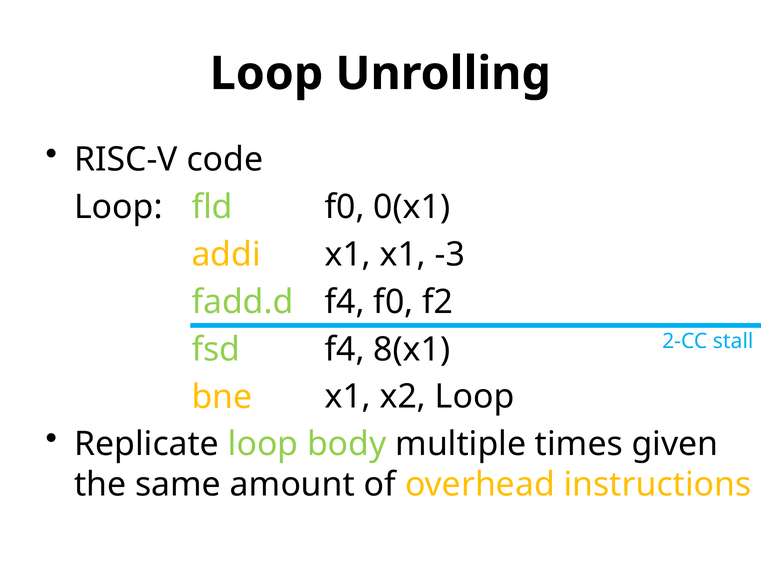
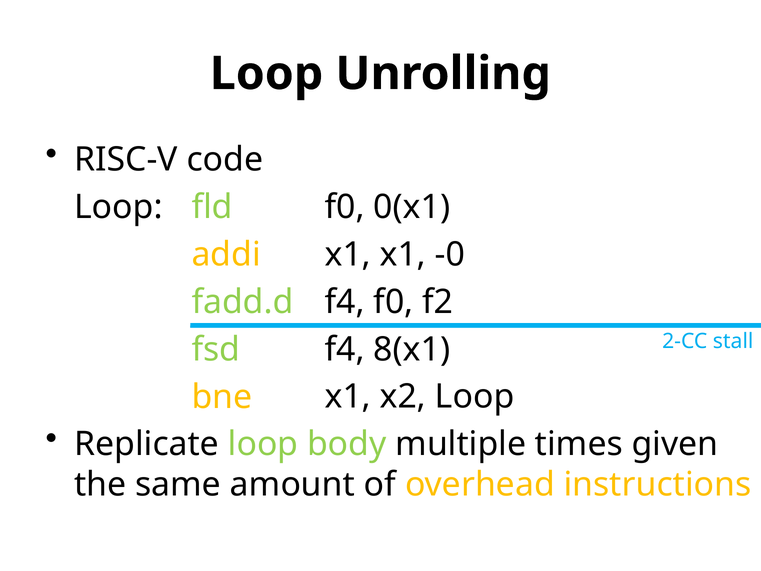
-3: -3 -> -0
